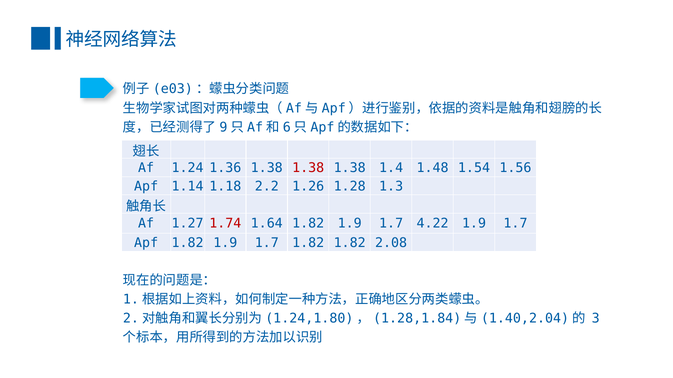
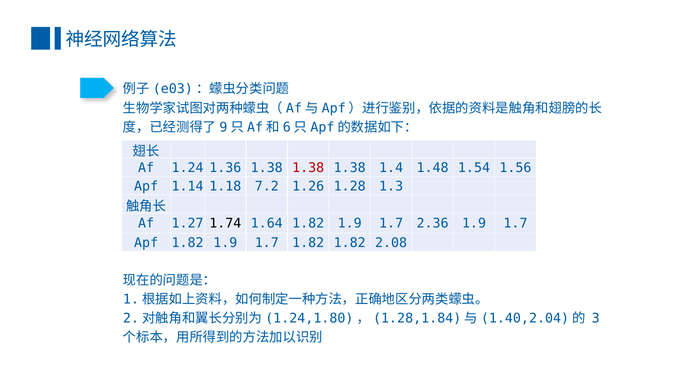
2.2: 2.2 -> 7.2
1.74 colour: red -> black
4.22: 4.22 -> 2.36
